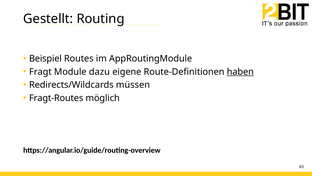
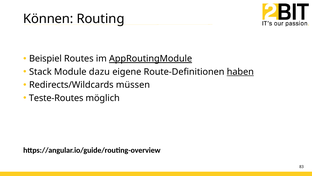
Gestellt: Gestellt -> Können
AppRoutingModule underline: none -> present
Fragt: Fragt -> Stack
Fragt-Routes: Fragt-Routes -> Teste-Routes
